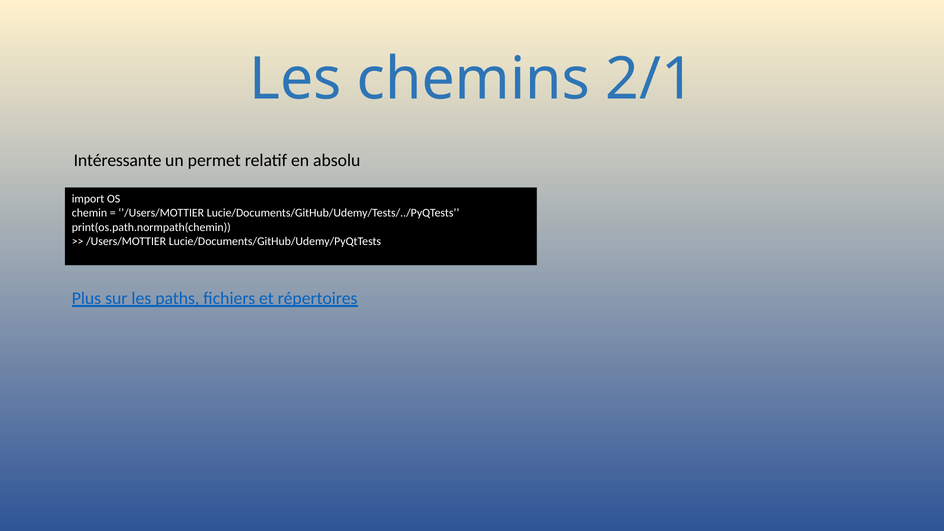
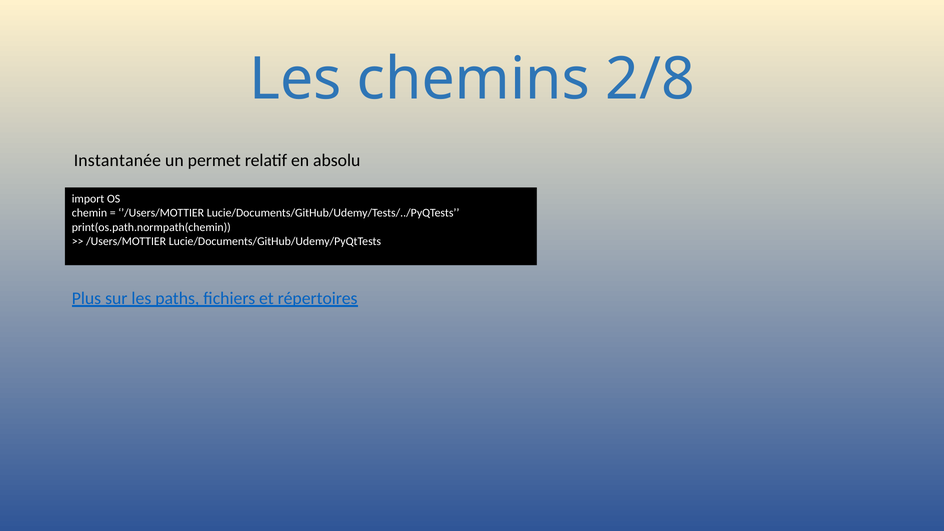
2/1: 2/1 -> 2/8
Intéressante: Intéressante -> Instantanée
